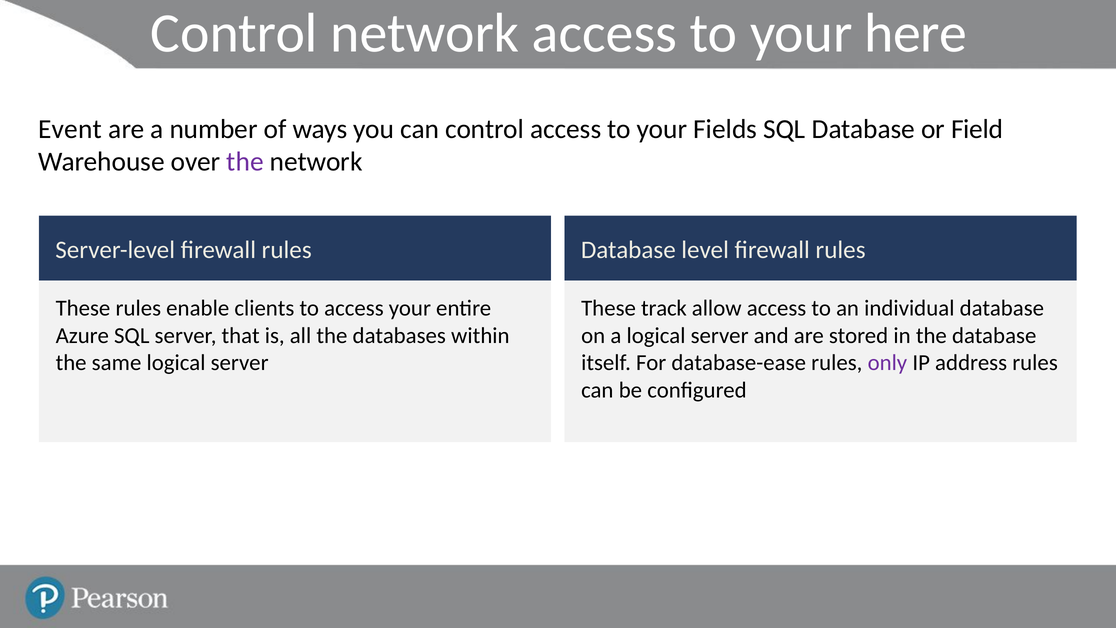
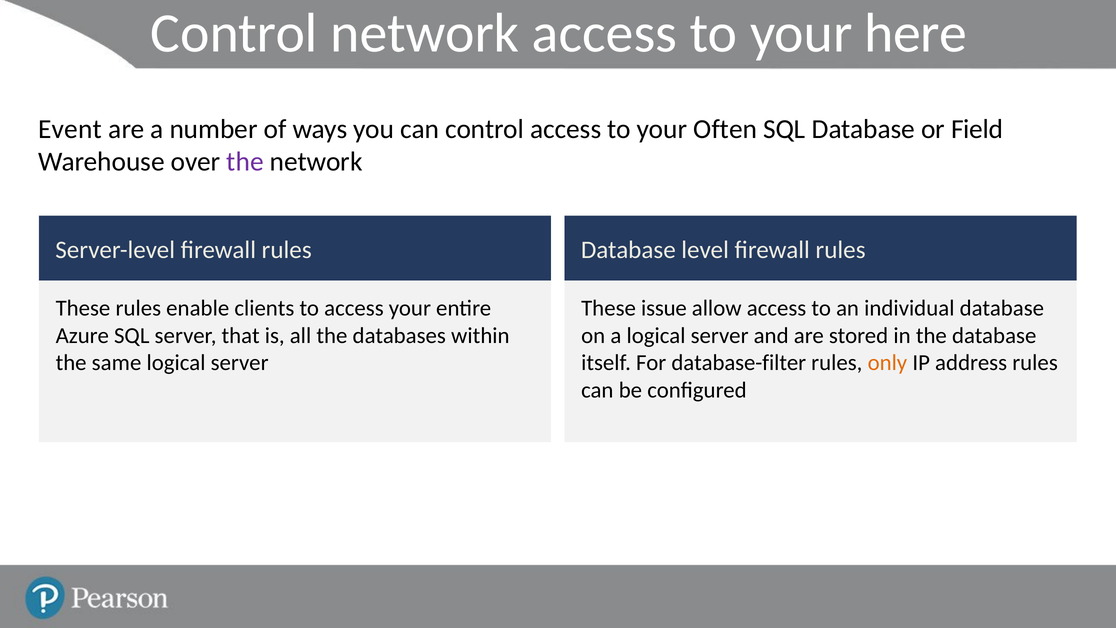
Fields: Fields -> Often
track: track -> issue
database-ease: database-ease -> database-filter
only colour: purple -> orange
